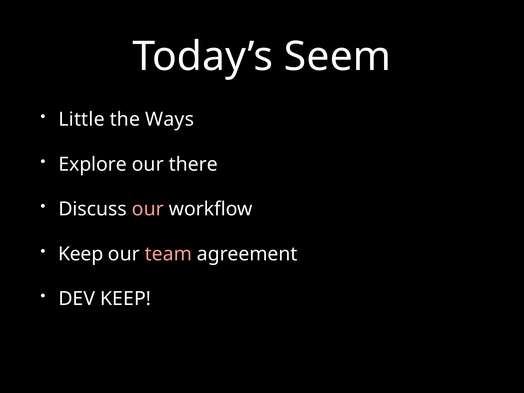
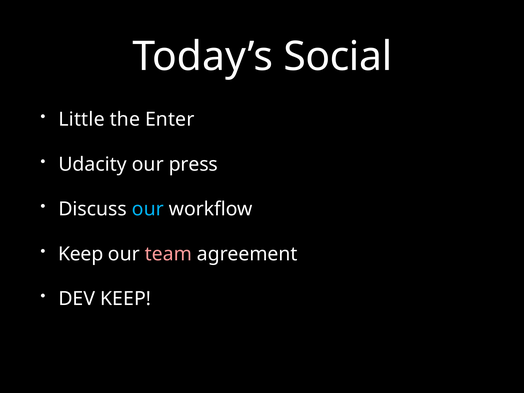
Seem: Seem -> Social
Ways: Ways -> Enter
Explore: Explore -> Udacity
there: there -> press
our at (148, 209) colour: pink -> light blue
